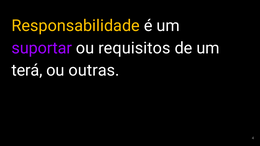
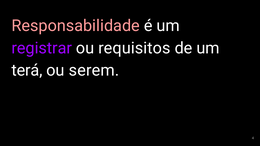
Responsabilidade colour: yellow -> pink
suportar: suportar -> registrar
outras: outras -> serem
